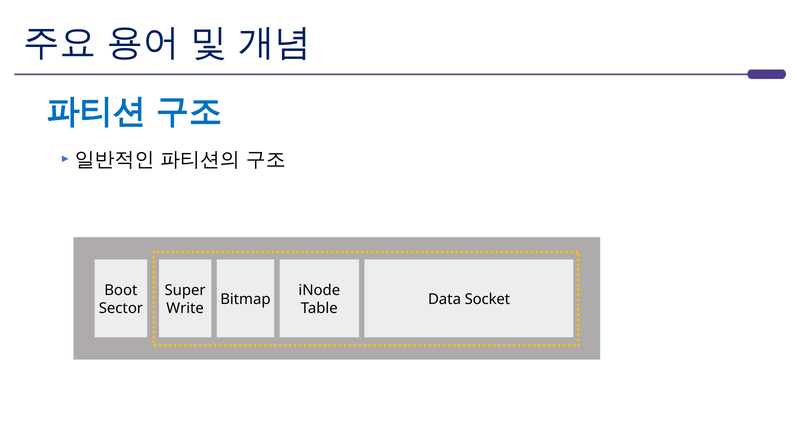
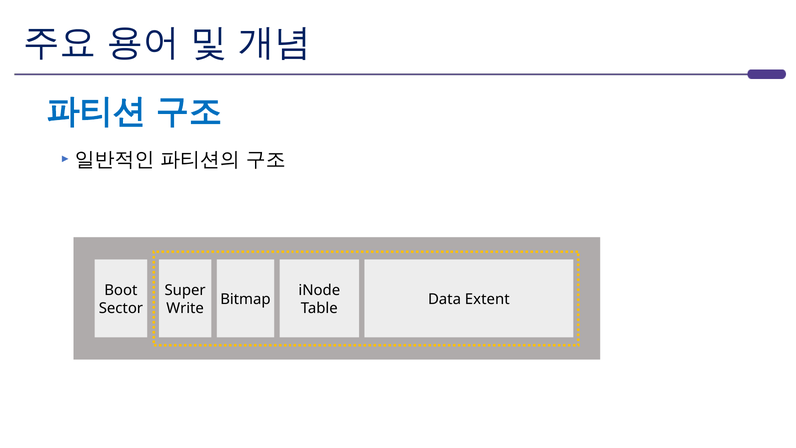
Socket: Socket -> Extent
